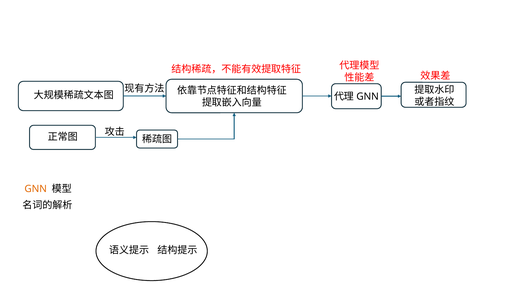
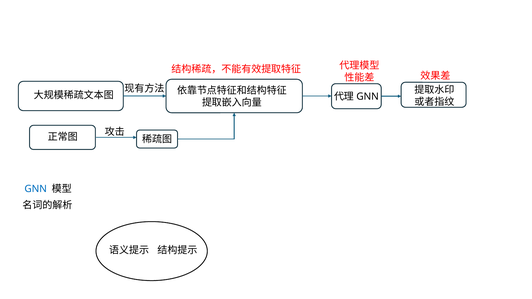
GNN colour: orange -> blue
